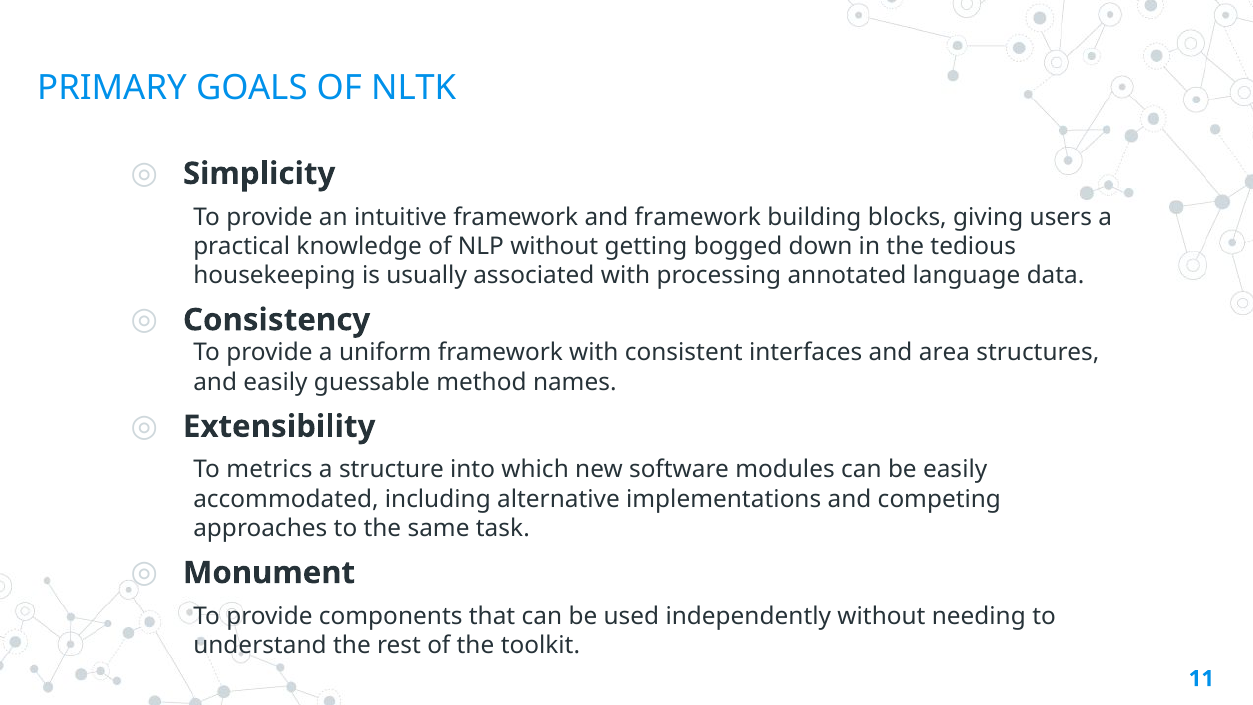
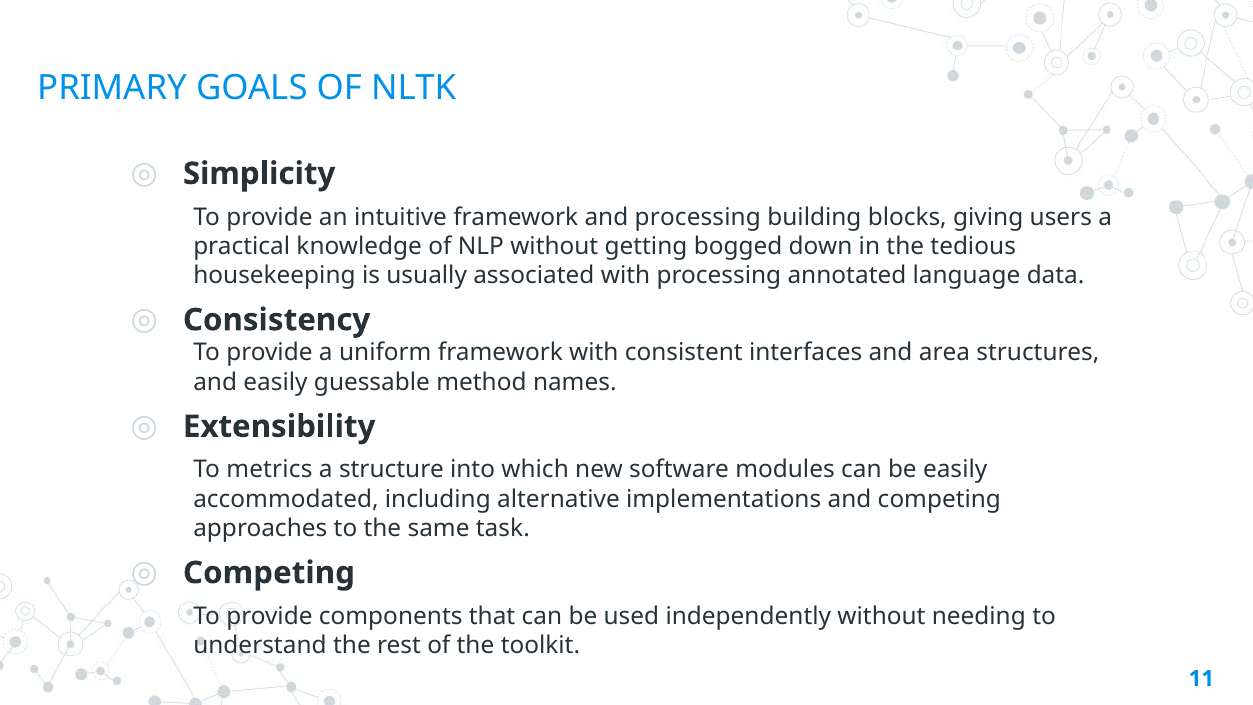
and framework: framework -> processing
Monument at (269, 573): Monument -> Competing
